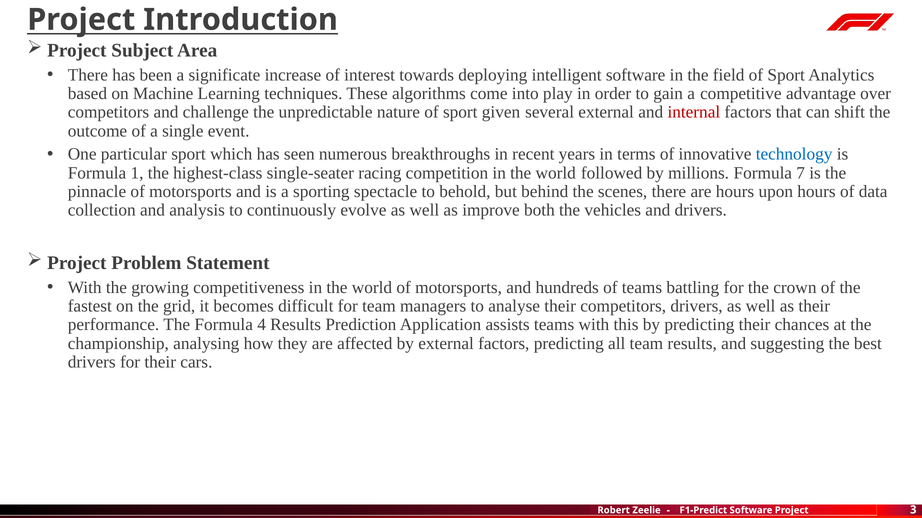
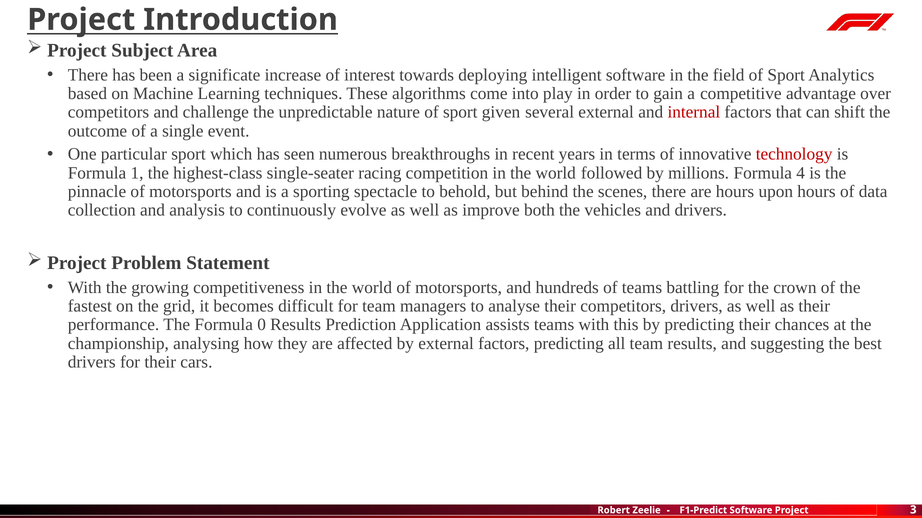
technology colour: blue -> red
7: 7 -> 4
4: 4 -> 0
